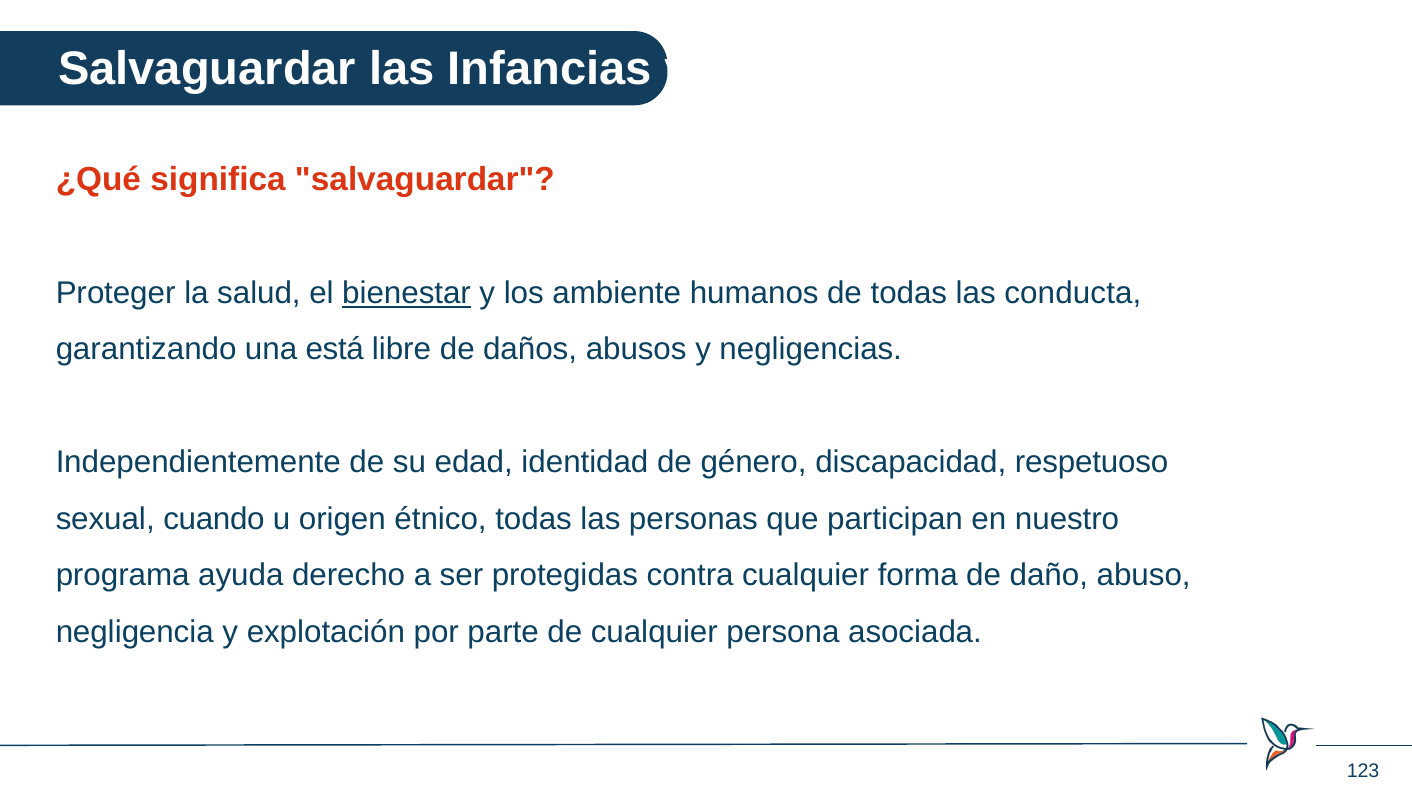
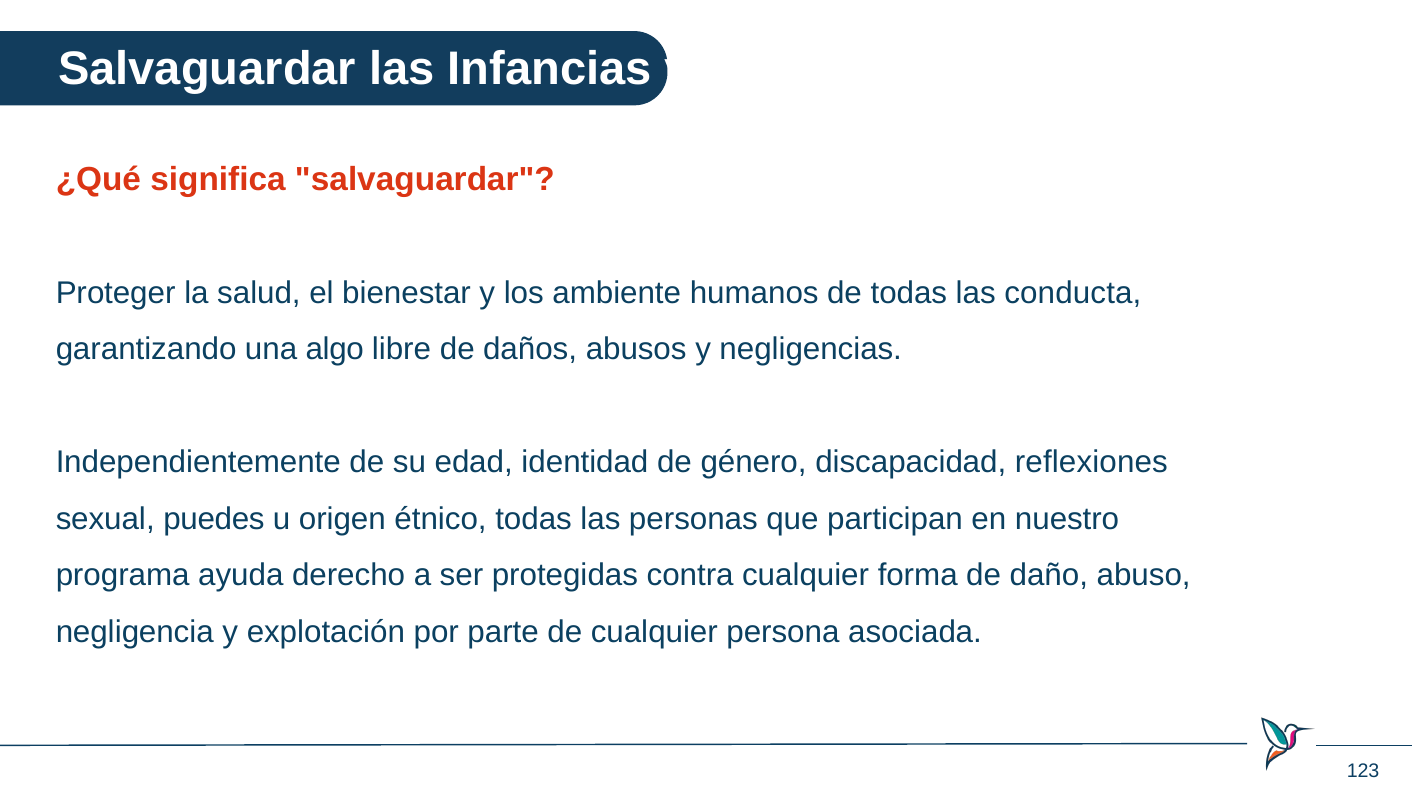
bienestar underline: present -> none
está: está -> algo
respetuoso: respetuoso -> reflexiones
cuando: cuando -> puedes
